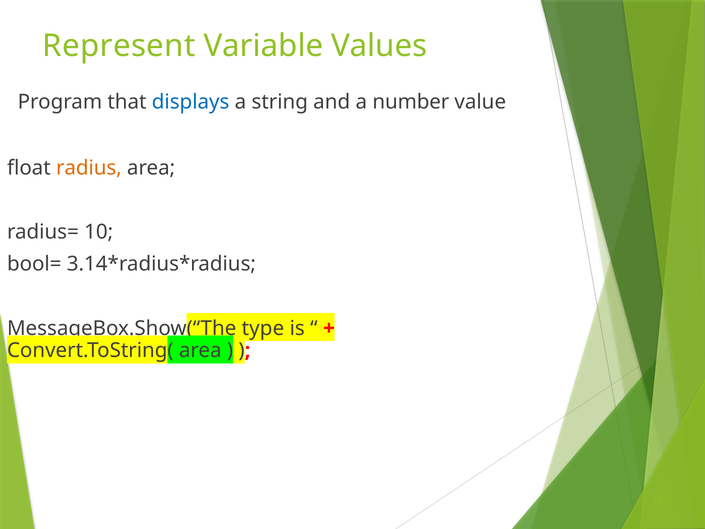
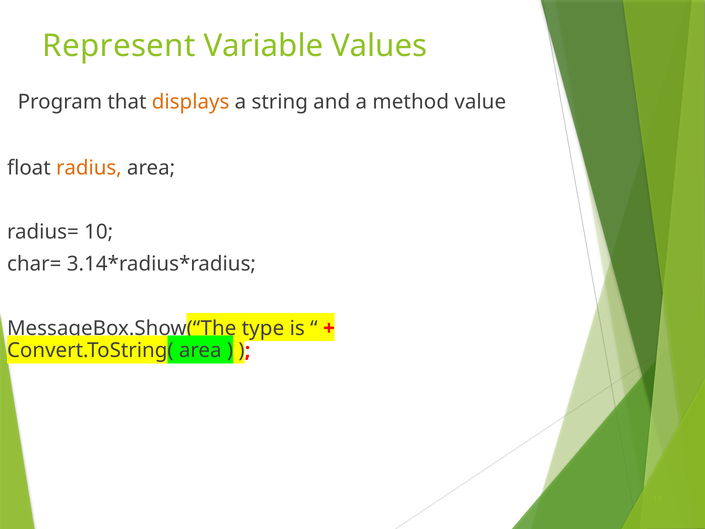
displays colour: blue -> orange
number: number -> method
bool=: bool= -> char=
